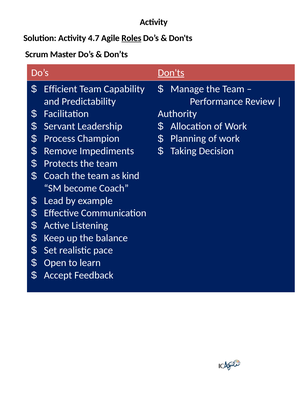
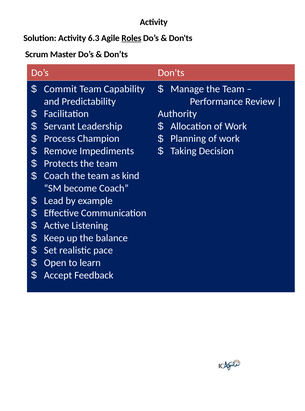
4.7: 4.7 -> 6.3
Don'ts at (171, 73) underline: present -> none
Efficient: Efficient -> Commit
